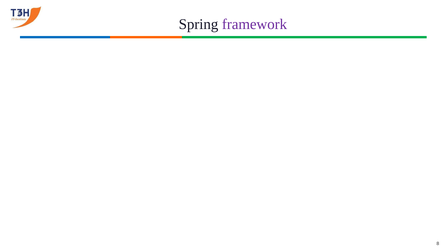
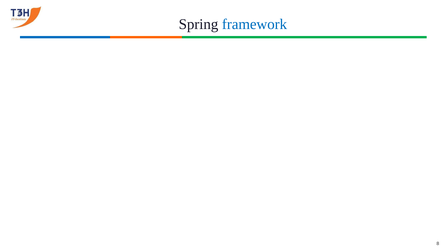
framework colour: purple -> blue
